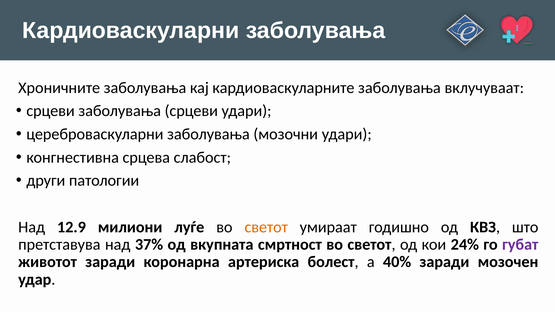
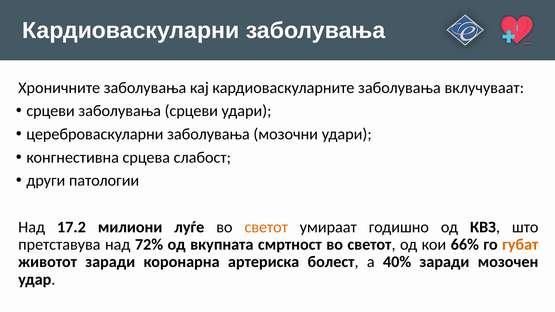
12.9: 12.9 -> 17.2
37%: 37% -> 72%
24%: 24% -> 66%
губат colour: purple -> orange
